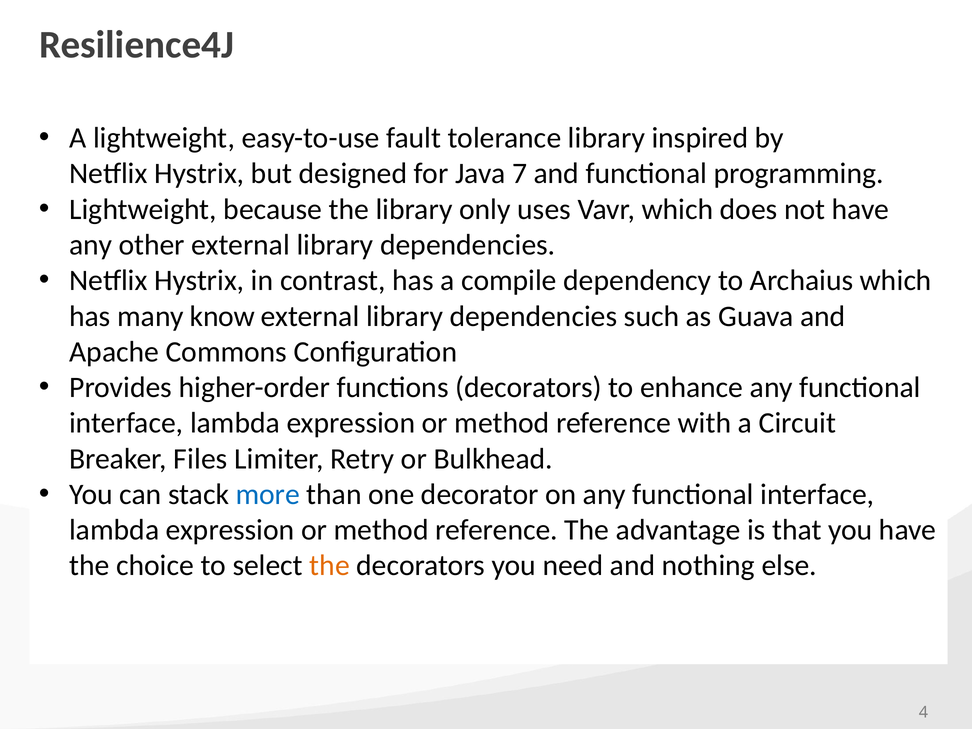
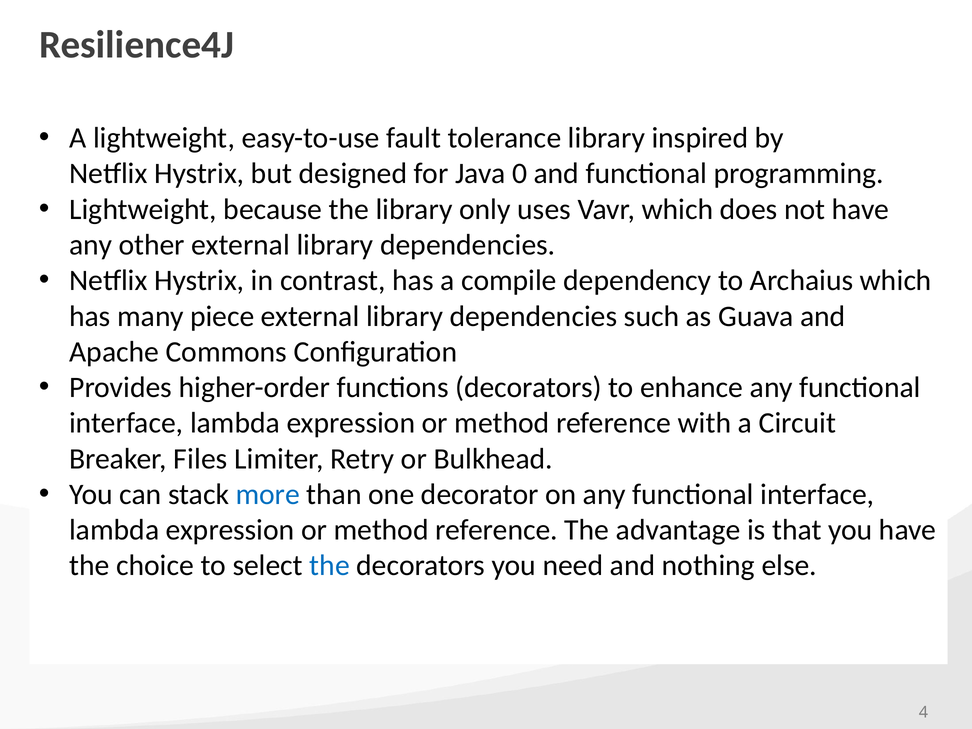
7: 7 -> 0
know: know -> piece
the at (330, 566) colour: orange -> blue
